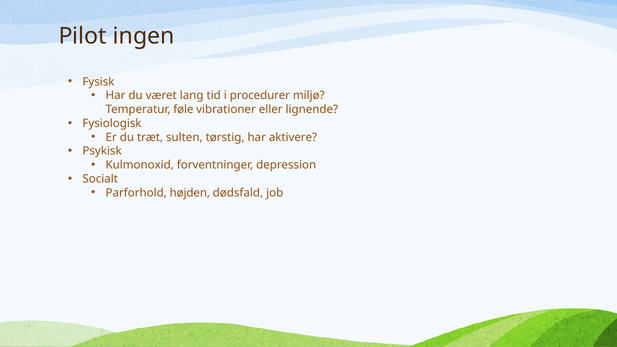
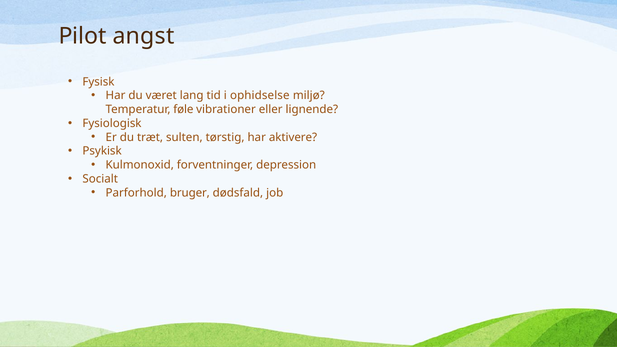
ingen: ingen -> angst
procedurer: procedurer -> ophidselse
højden: højden -> bruger
